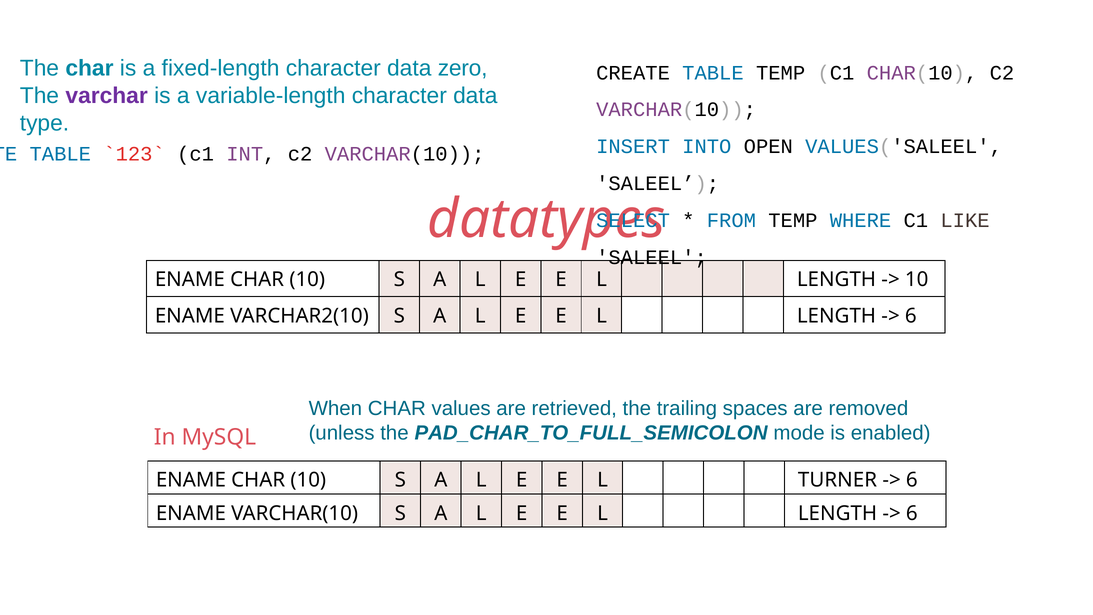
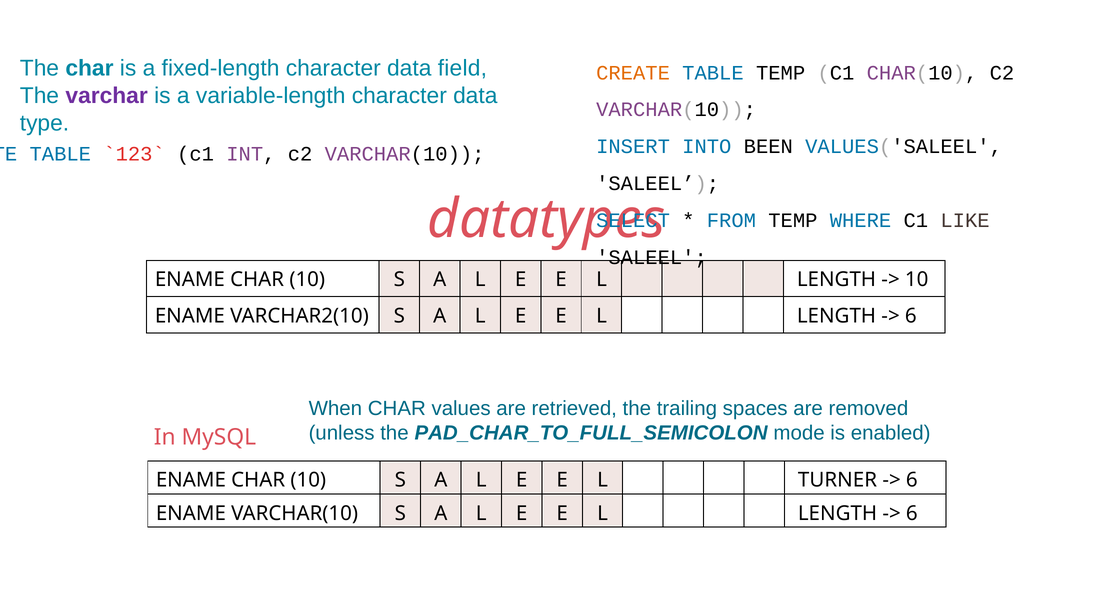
zero: zero -> field
CREATE at (633, 73) colour: black -> orange
OPEN: OPEN -> BEEN
